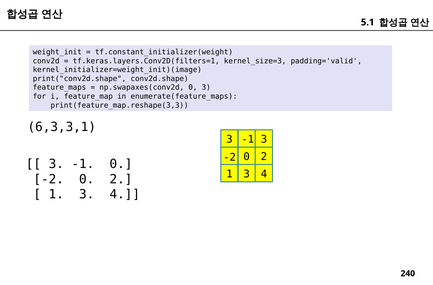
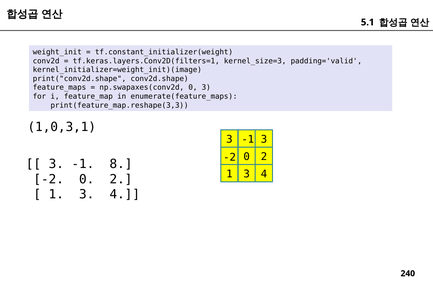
6,3,3,1: 6,3,3,1 -> 1,0,3,1
-1 0: 0 -> 8
